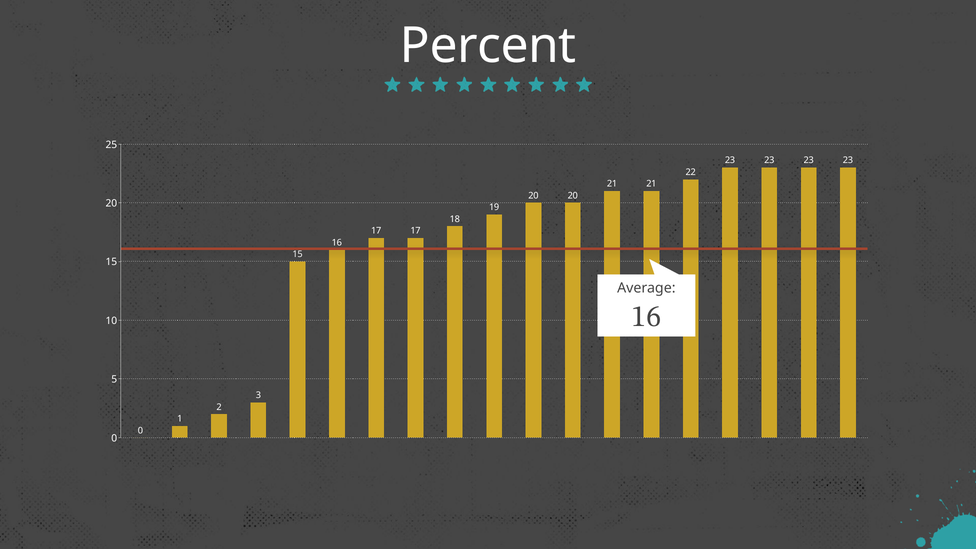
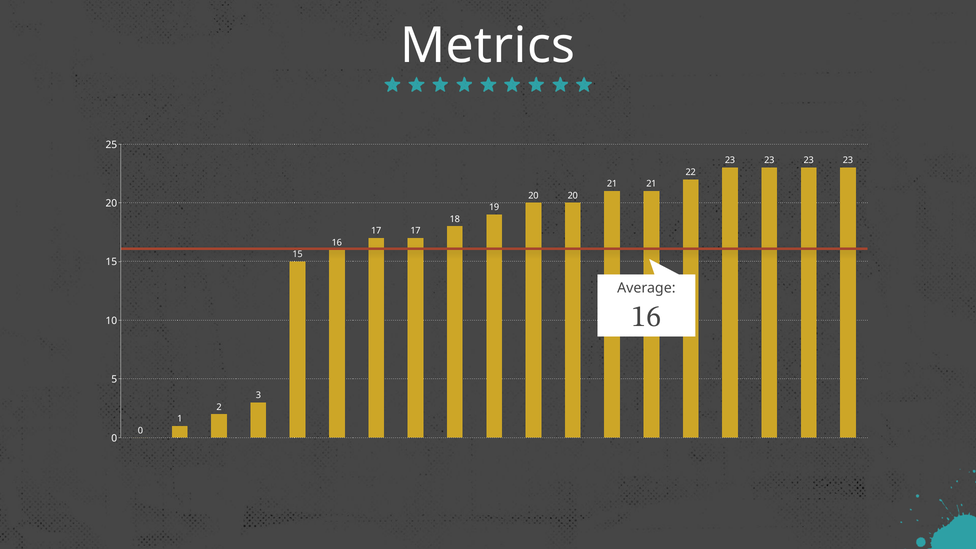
Percent: Percent -> Metrics
